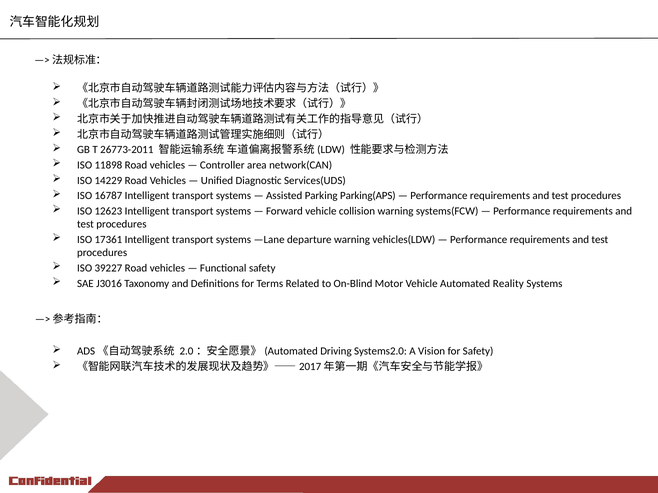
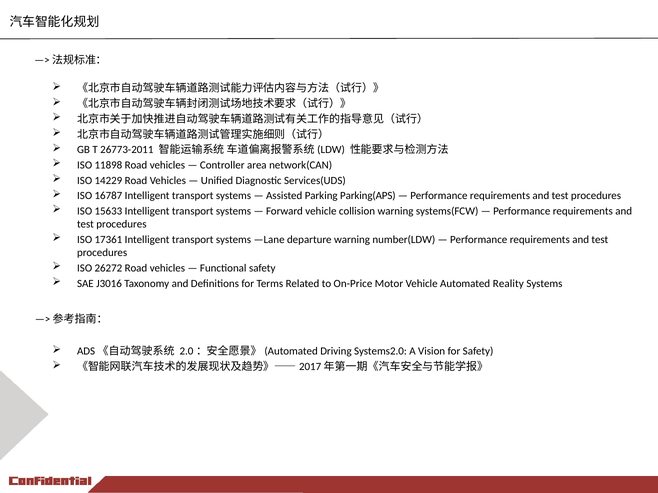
12623: 12623 -> 15633
vehicles(LDW: vehicles(LDW -> number(LDW
39227: 39227 -> 26272
On-Blind: On-Blind -> On-Price
